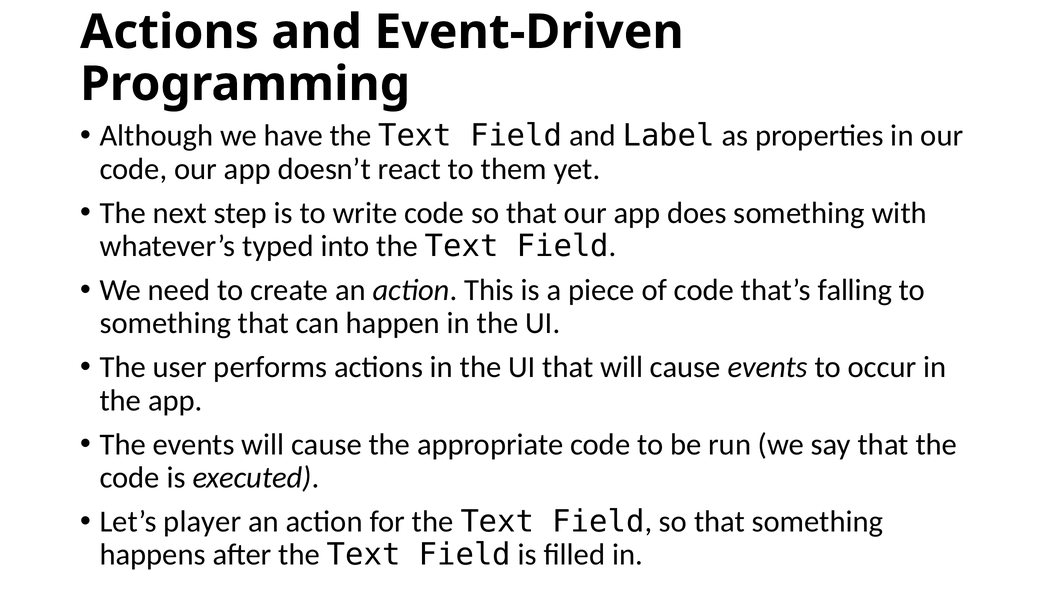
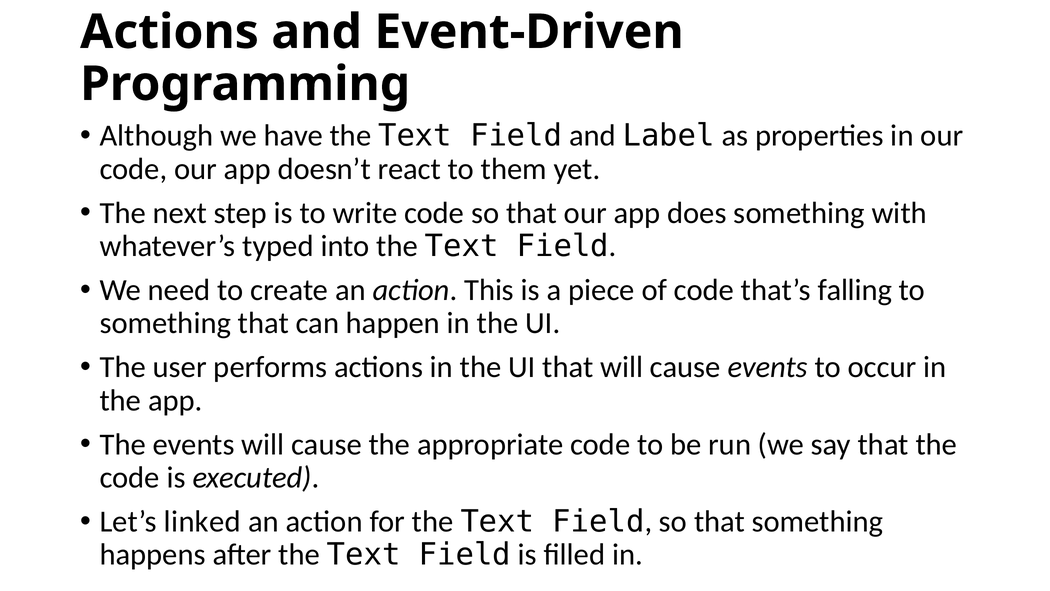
player: player -> linked
